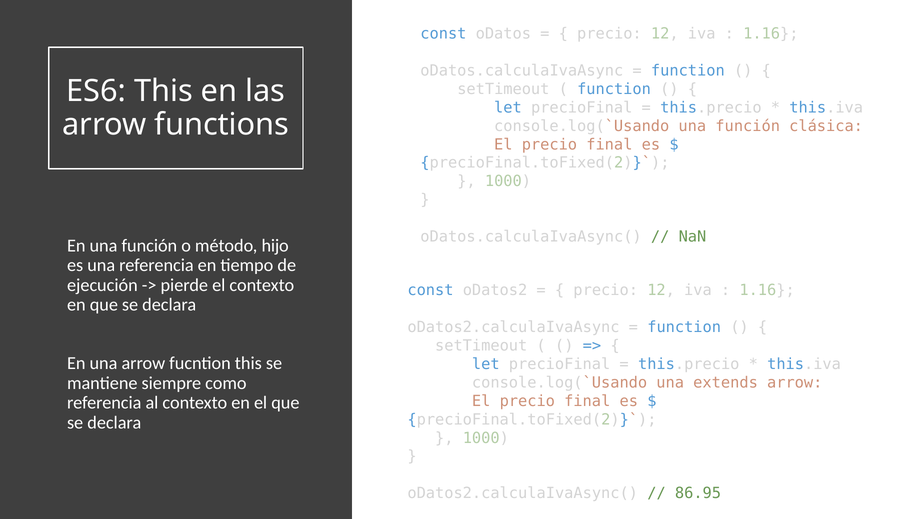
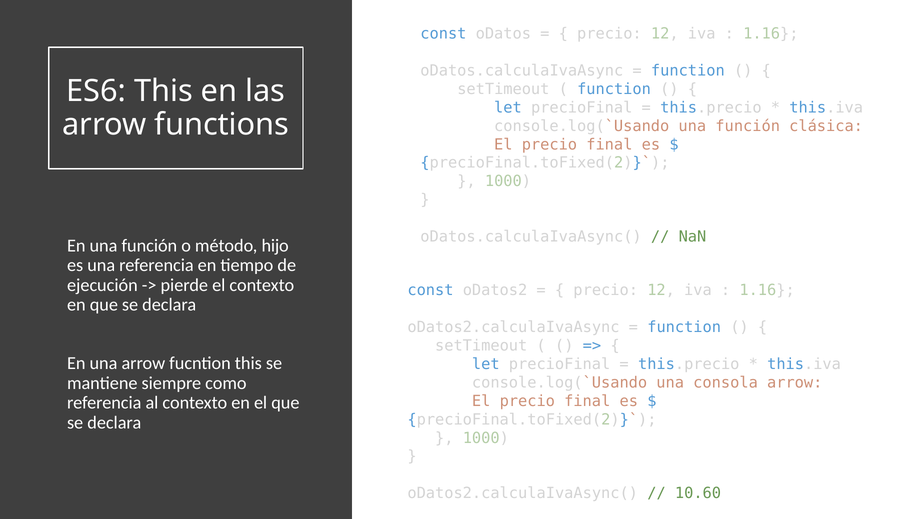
extends: extends -> consola
86.95: 86.95 -> 10.60
